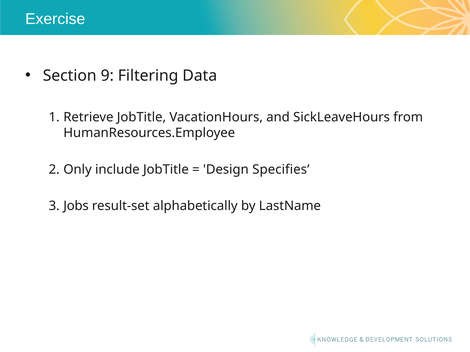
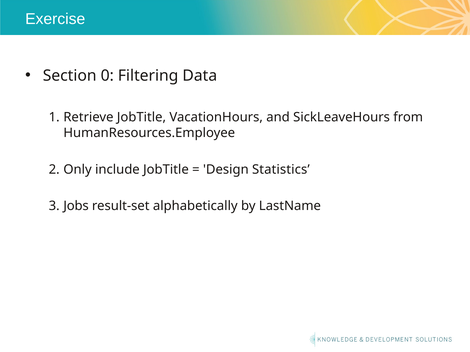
9: 9 -> 0
Specifies: Specifies -> Statistics
